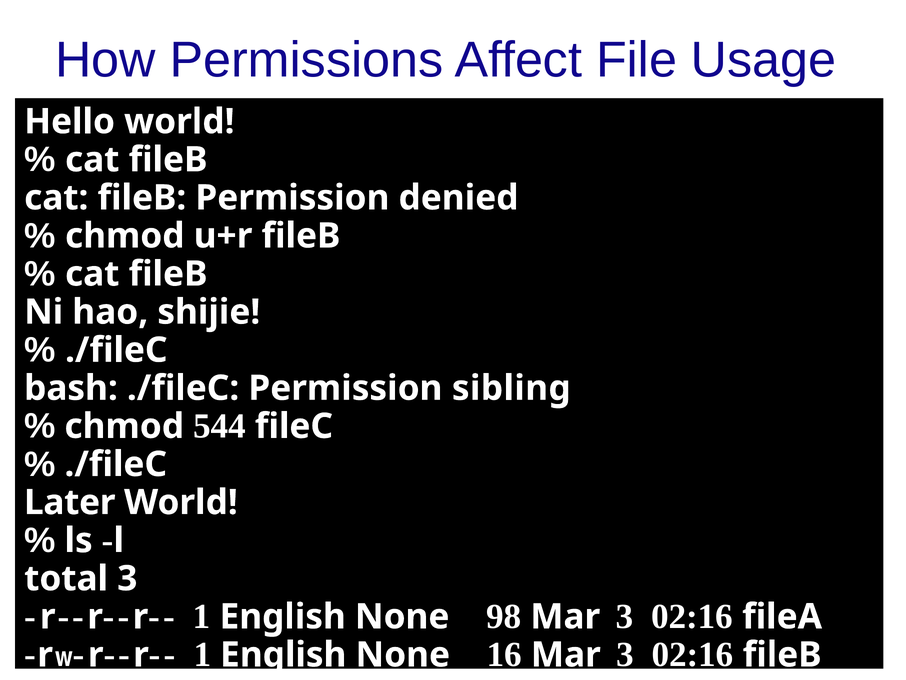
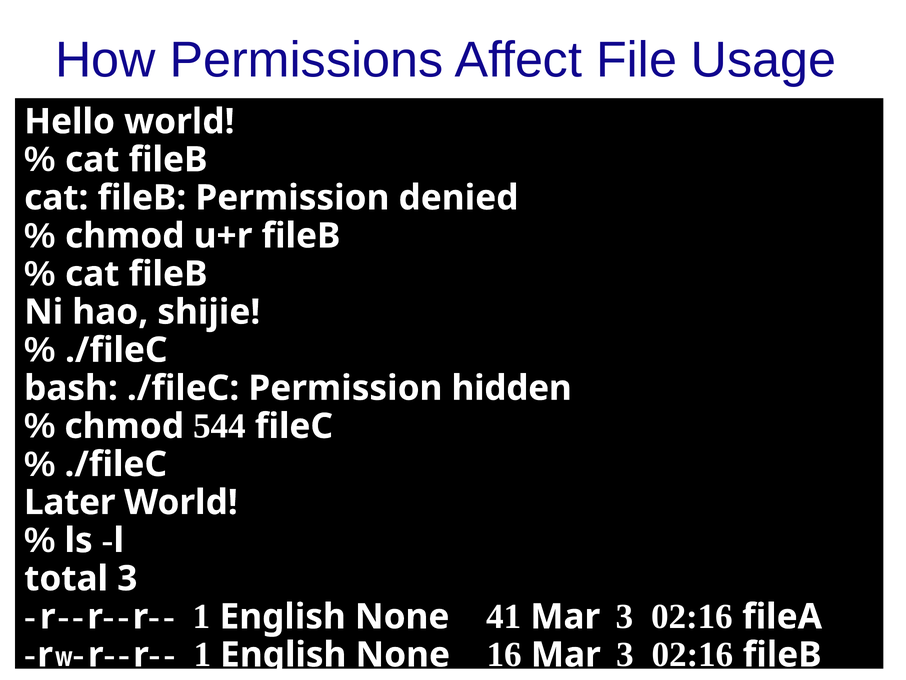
sibling: sibling -> hidden
98: 98 -> 41
